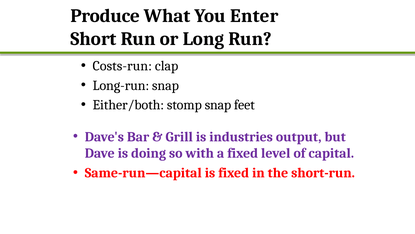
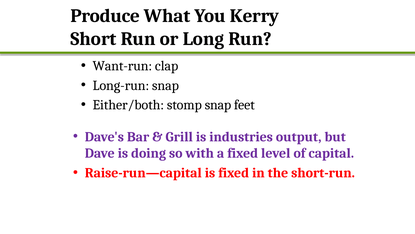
Enter: Enter -> Kerry
Costs-run: Costs-run -> Want-run
Same-run—capital: Same-run—capital -> Raise-run—capital
